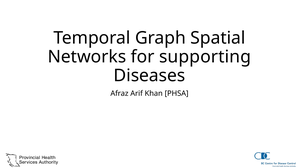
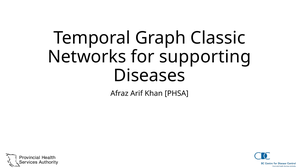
Spatial: Spatial -> Classic
